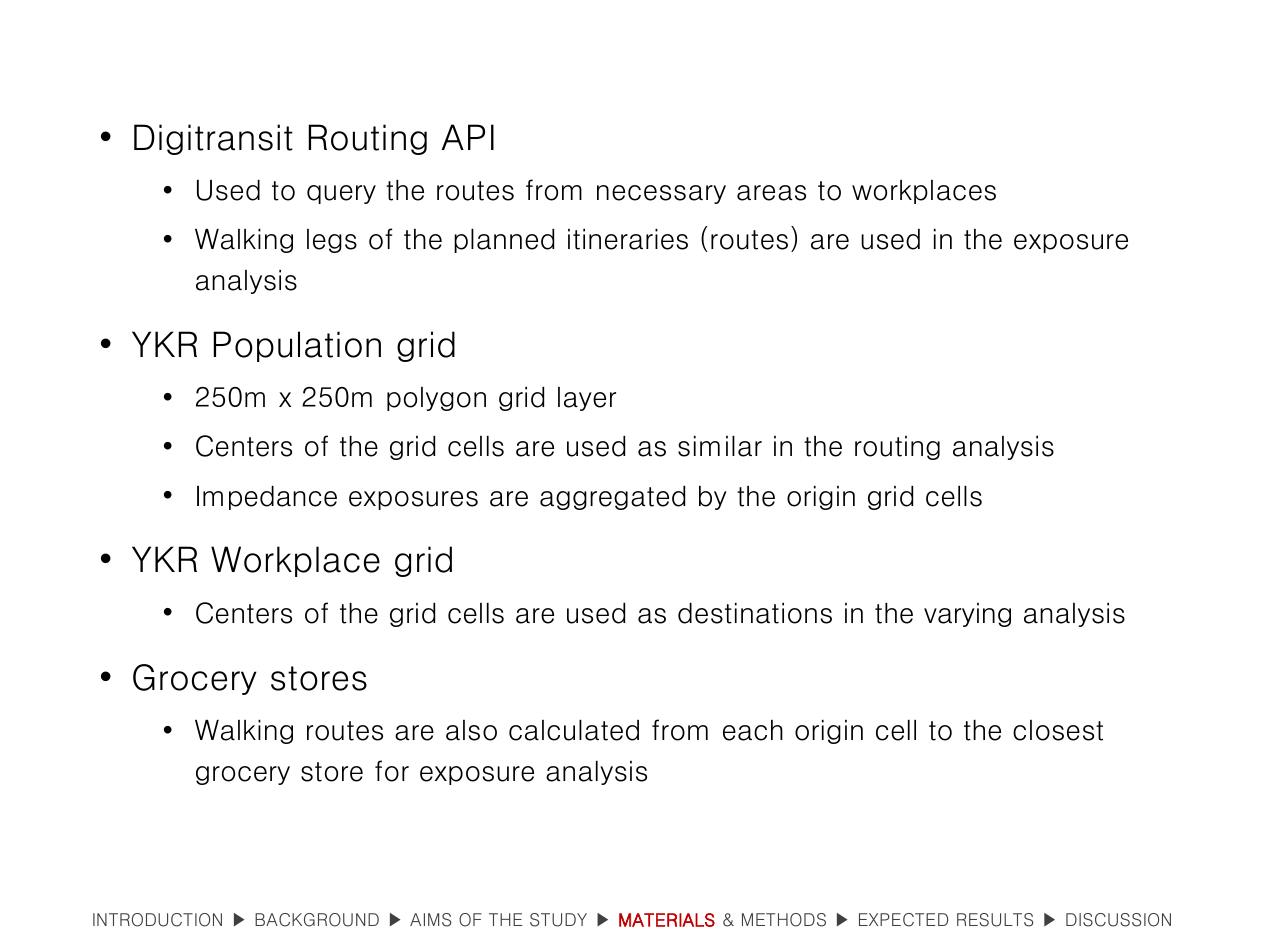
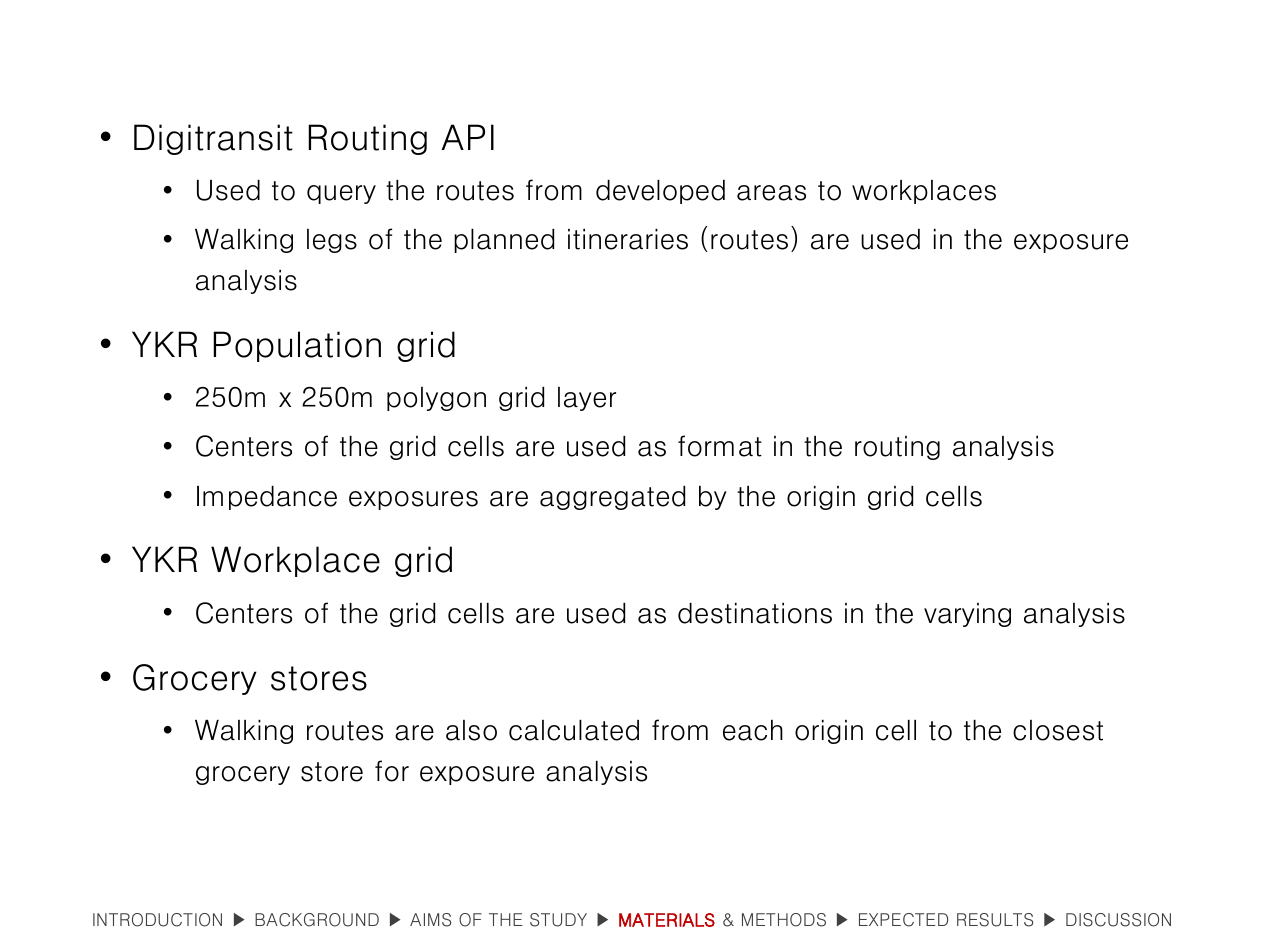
necessary: necessary -> developed
similar: similar -> format
